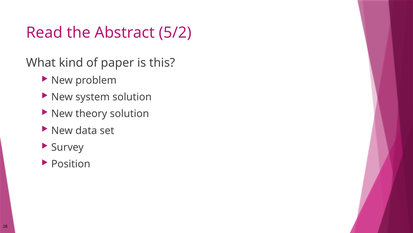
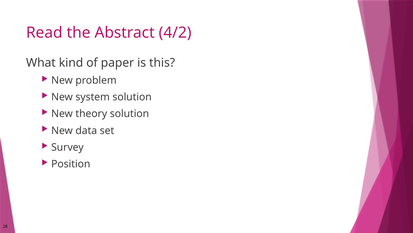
5/2: 5/2 -> 4/2
